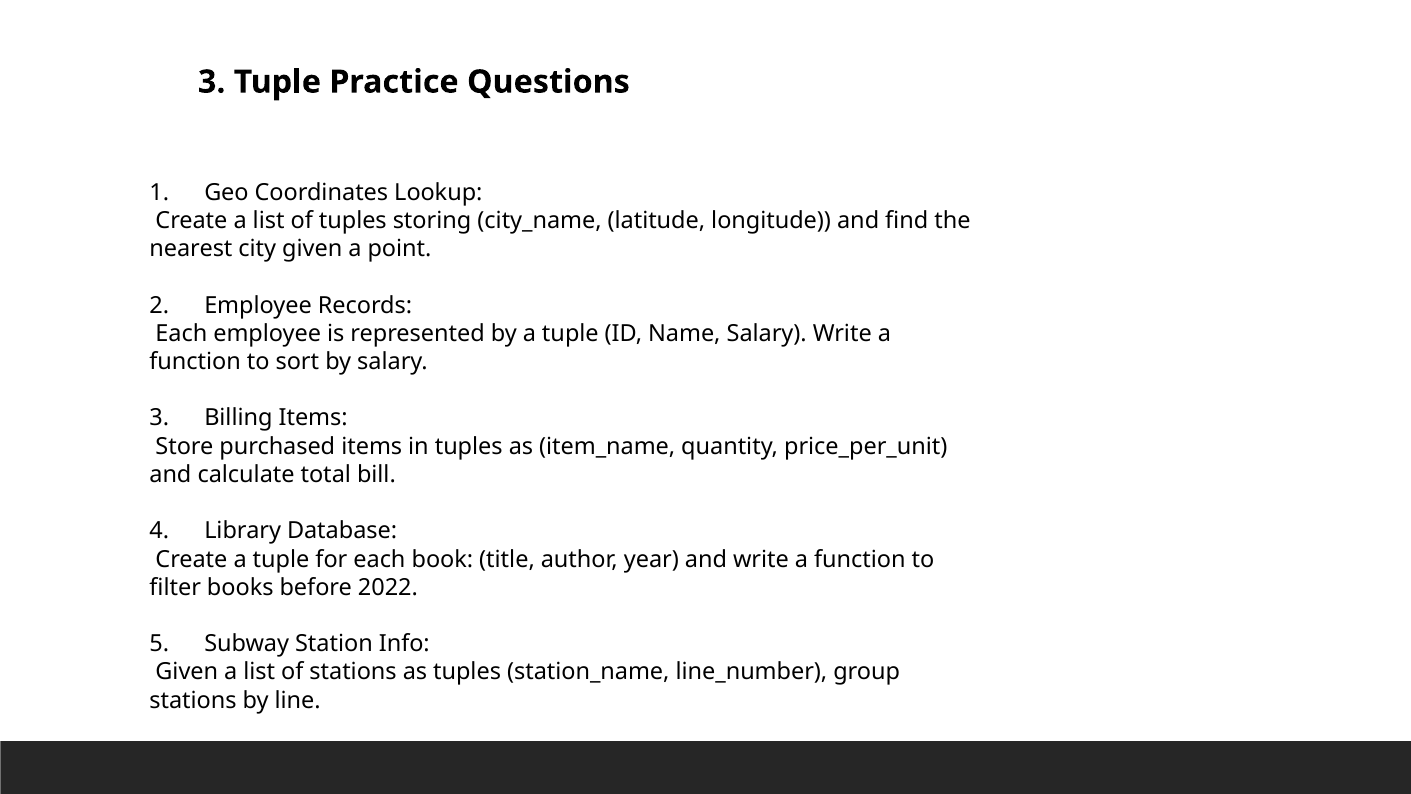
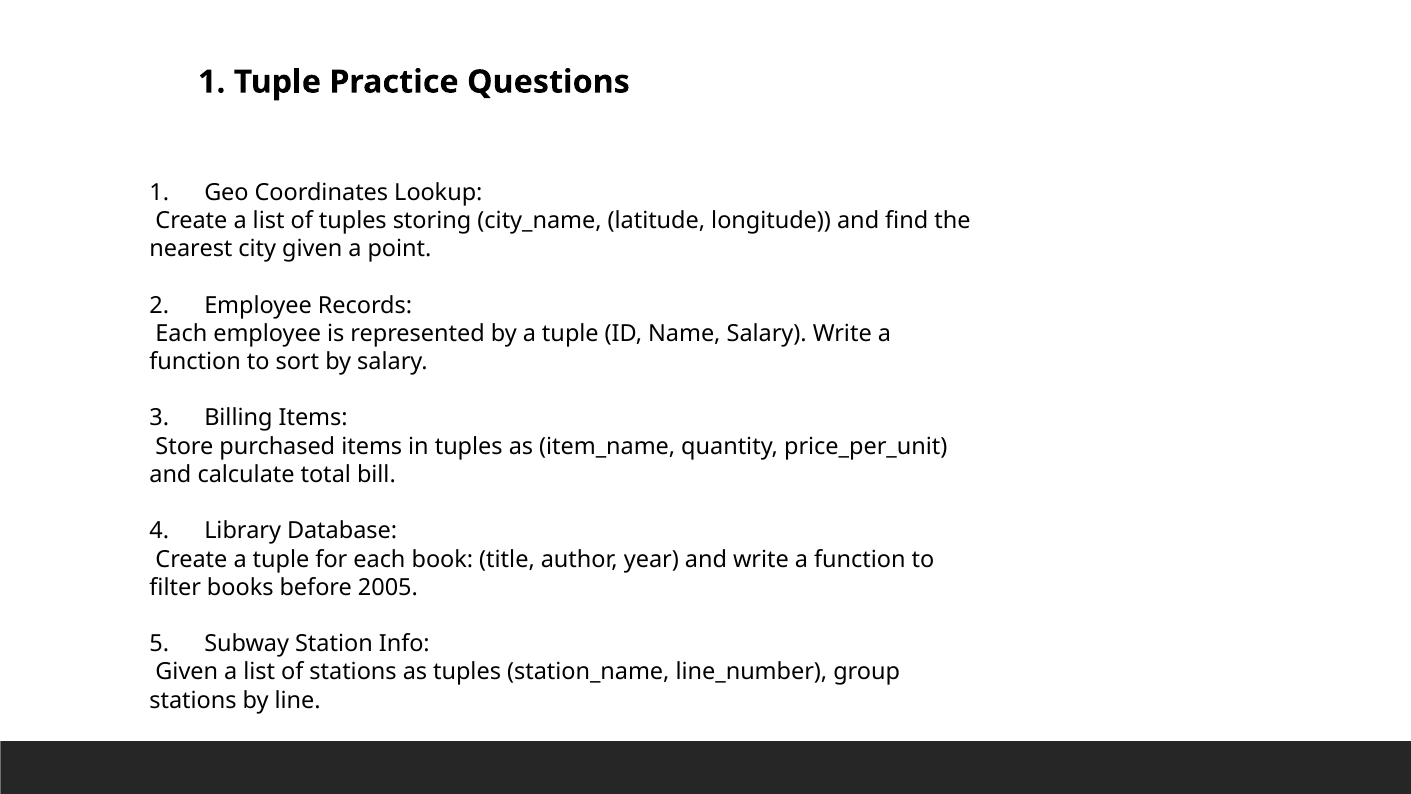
3 at (212, 82): 3 -> 1
2022: 2022 -> 2005
